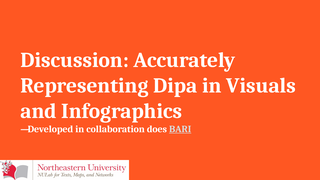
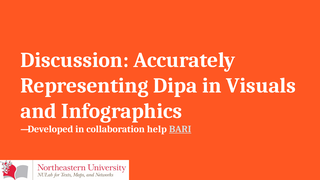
does: does -> help
